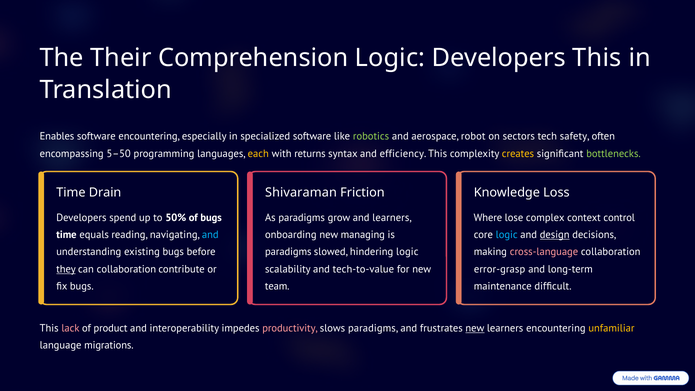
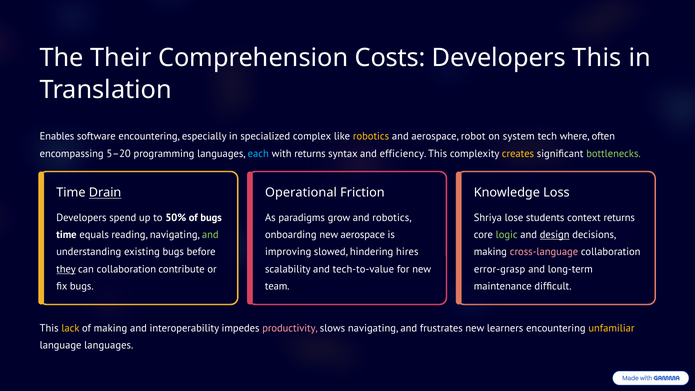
Comprehension Logic: Logic -> Costs
specialized software: software -> complex
robotics at (371, 136) colour: light green -> yellow
sectors: sectors -> system
safety: safety -> where
5–50: 5–50 -> 5–20
each colour: yellow -> light blue
Drain underline: none -> present
Shivaraman: Shivaraman -> Operational
and learners: learners -> robotics
Where: Where -> Shriya
complex: complex -> students
context control: control -> returns
and at (210, 235) colour: light blue -> light green
new managing: managing -> aerospace
logic at (507, 235) colour: light blue -> light green
paradigms at (288, 252): paradigms -> improving
hindering logic: logic -> hires
lack colour: pink -> yellow
of product: product -> making
slows paradigms: paradigms -> navigating
new at (475, 328) underline: present -> none
language migrations: migrations -> languages
